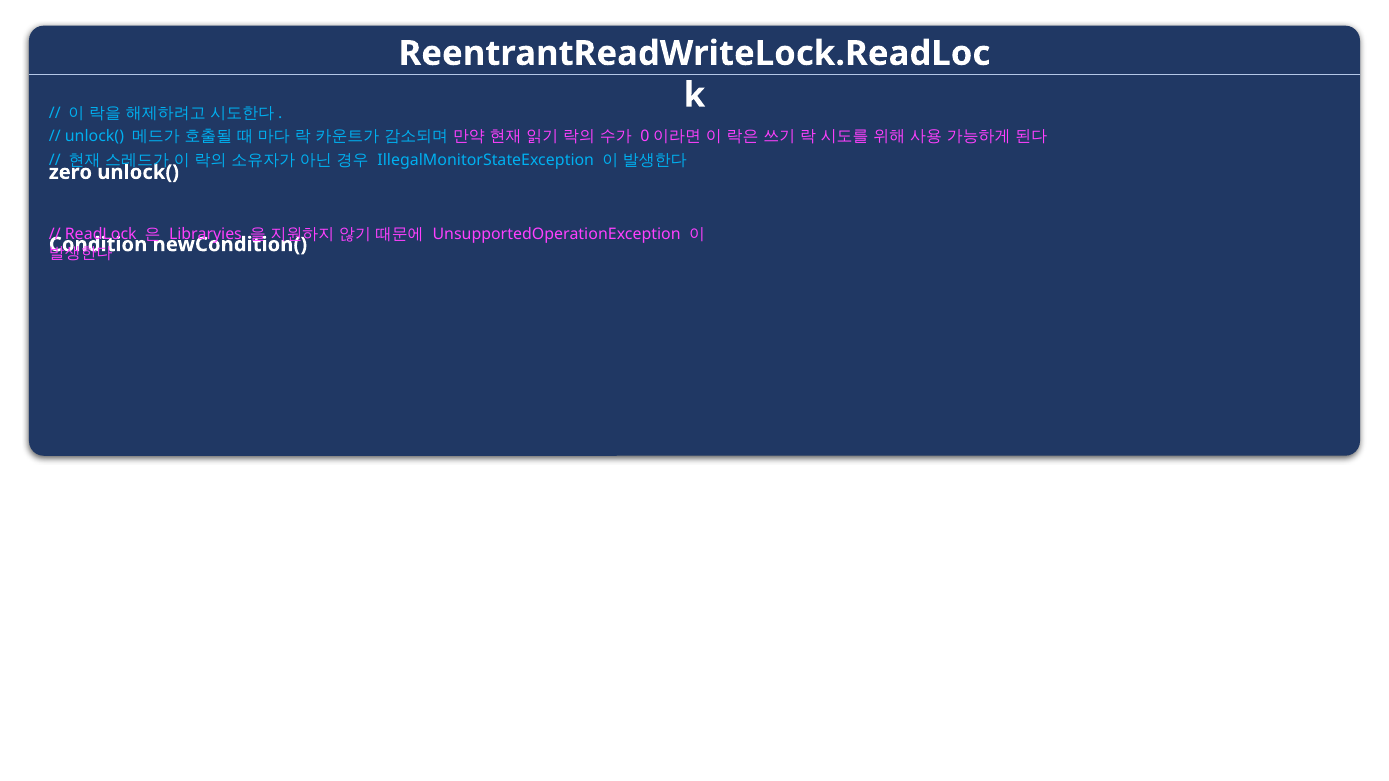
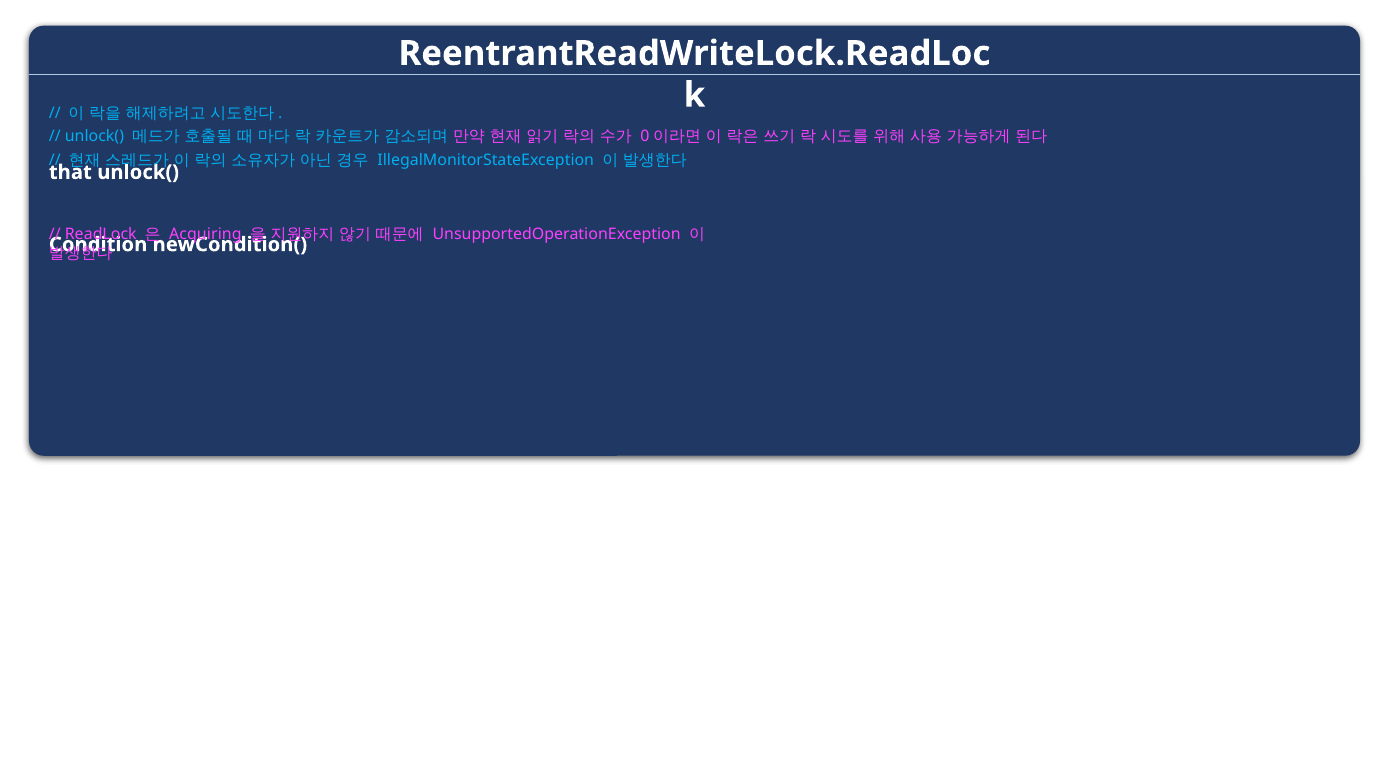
zero: zero -> that
Libraryies: Libraryies -> Acquiring
